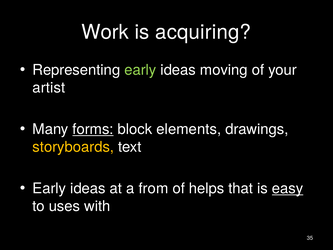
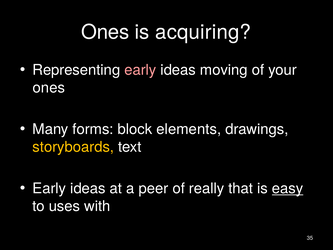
Work at (105, 32): Work -> Ones
early at (140, 70) colour: light green -> pink
artist at (49, 88): artist -> ones
forms underline: present -> none
from: from -> peer
helps: helps -> really
